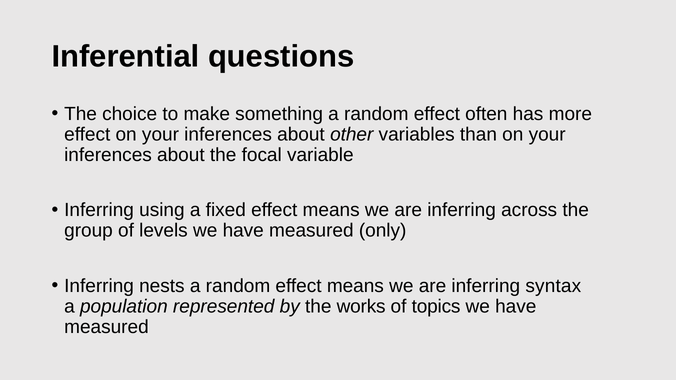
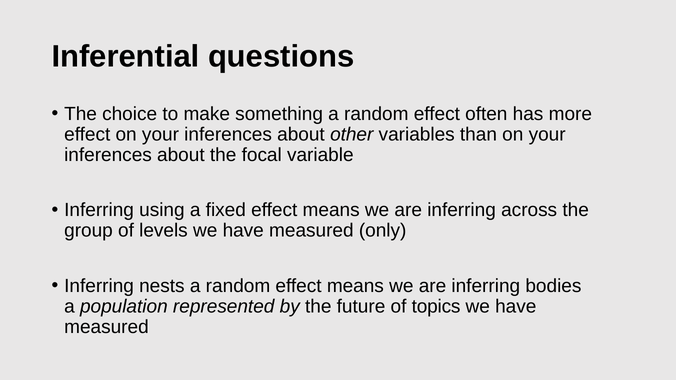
syntax: syntax -> bodies
works: works -> future
